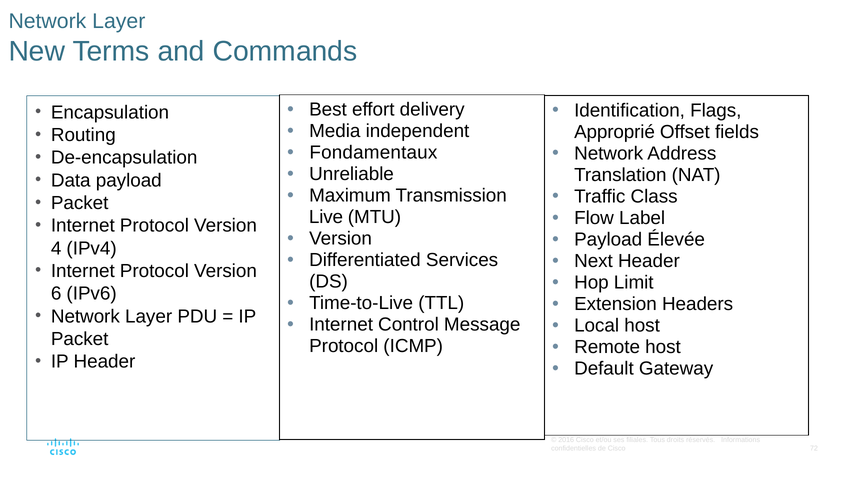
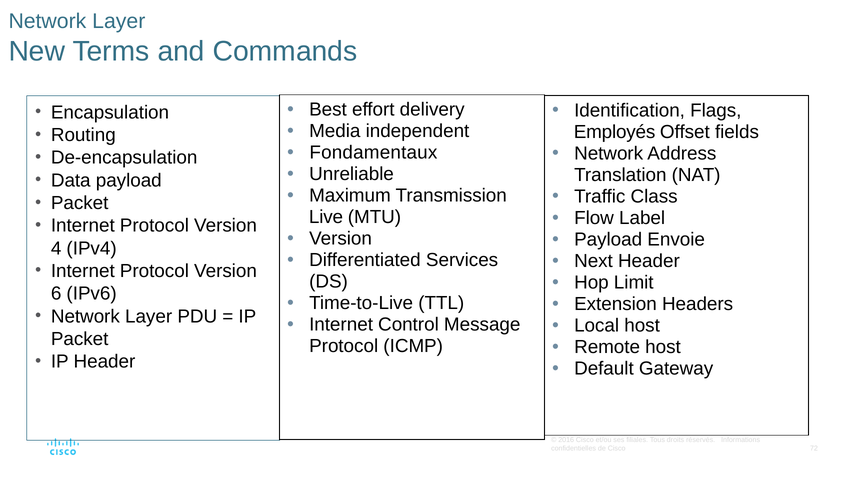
Approprié: Approprié -> Employés
Élevée: Élevée -> Envoie
